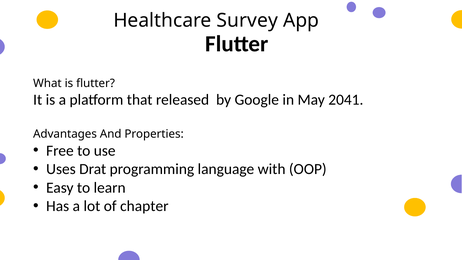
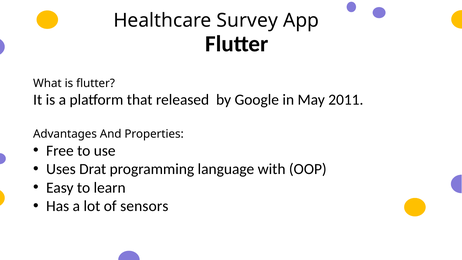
2041: 2041 -> 2011
chapter: chapter -> sensors
